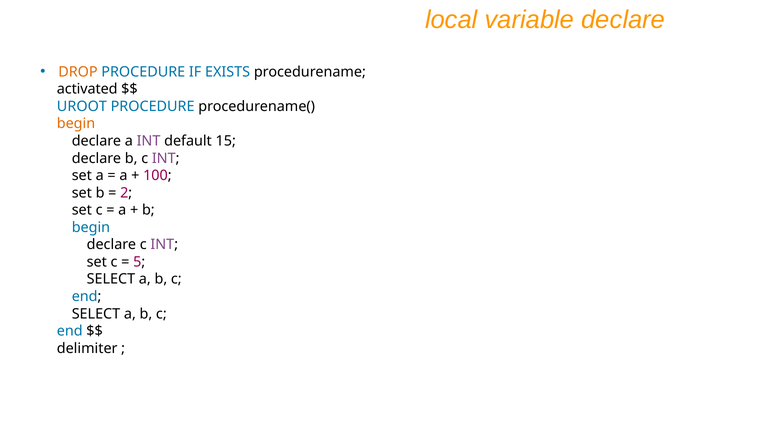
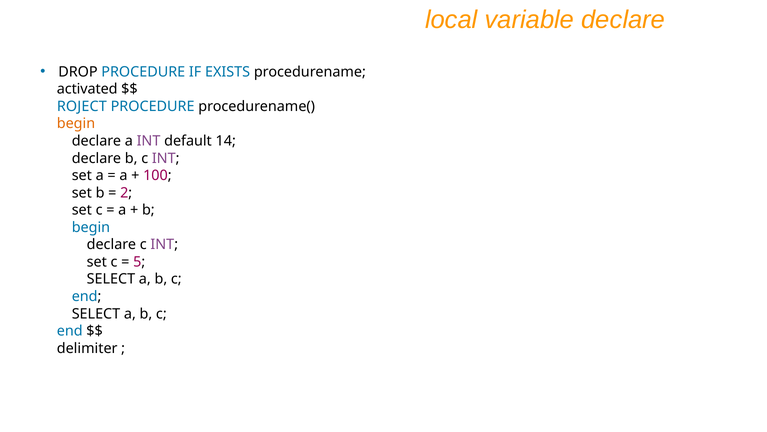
DROP colour: orange -> black
UROOT: UROOT -> ROJECT
15: 15 -> 14
